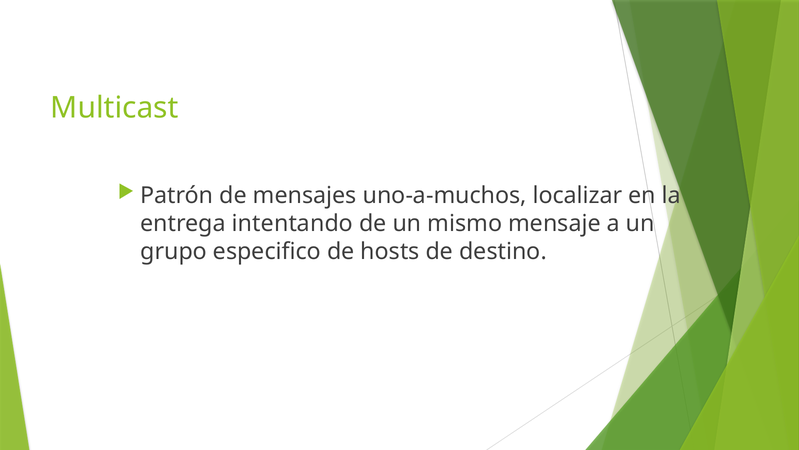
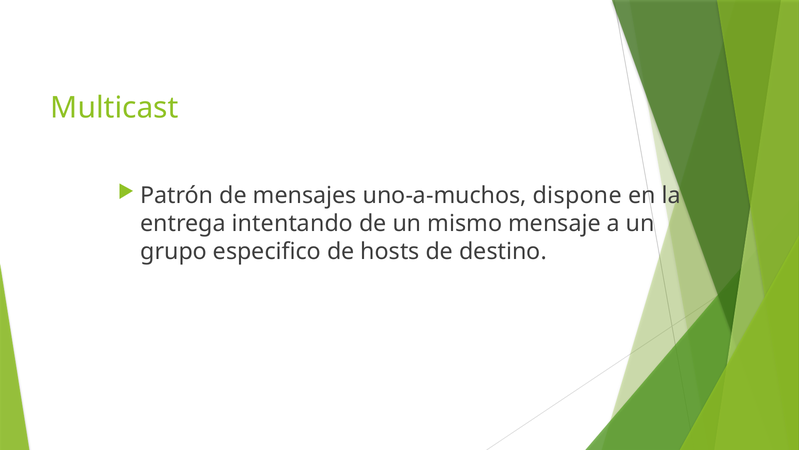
localizar: localizar -> dispone
